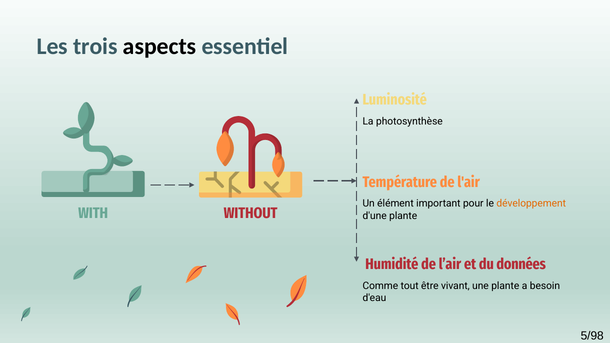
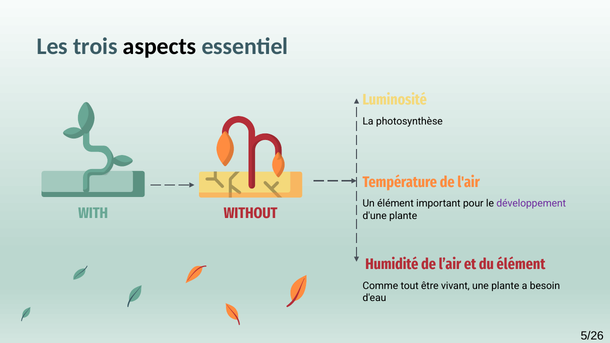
développement colour: orange -> purple
du données: données -> élément
5/98: 5/98 -> 5/26
